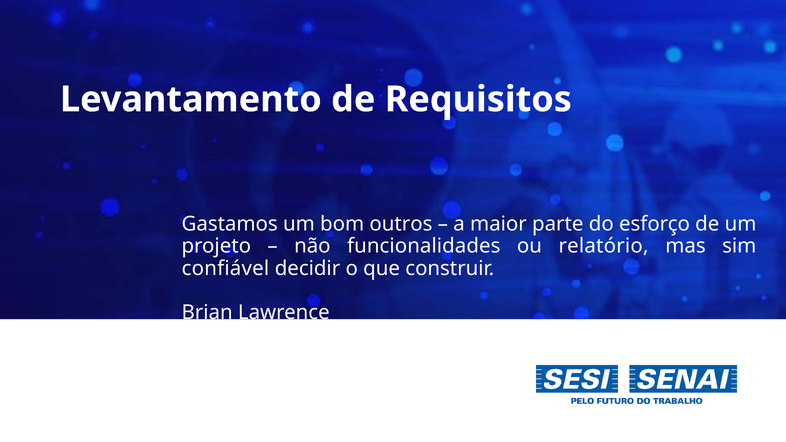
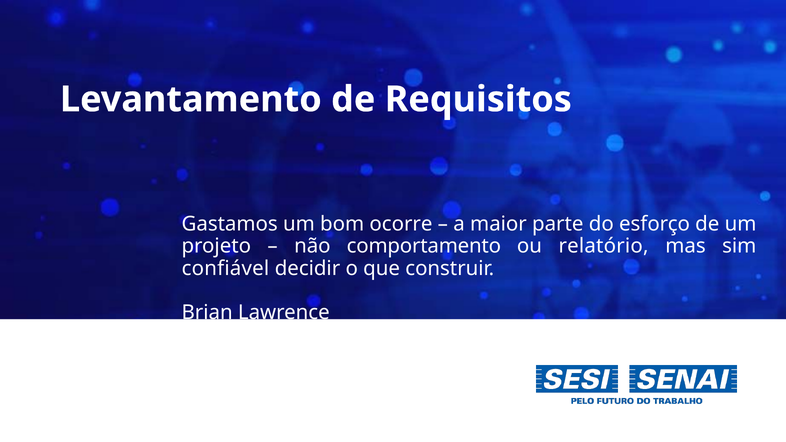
outros: outros -> ocorre
funcionalidades: funcionalidades -> comportamento
